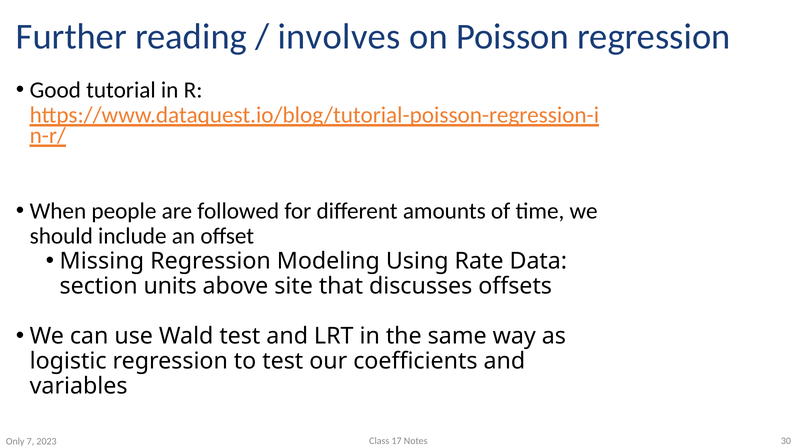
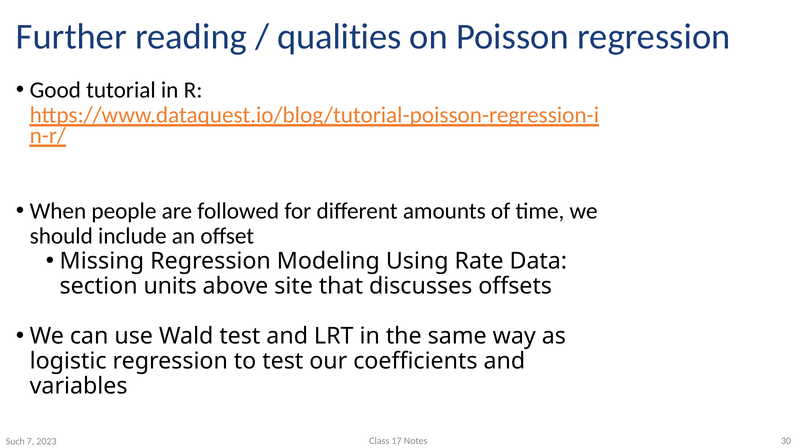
involves: involves -> qualities
Only: Only -> Such
